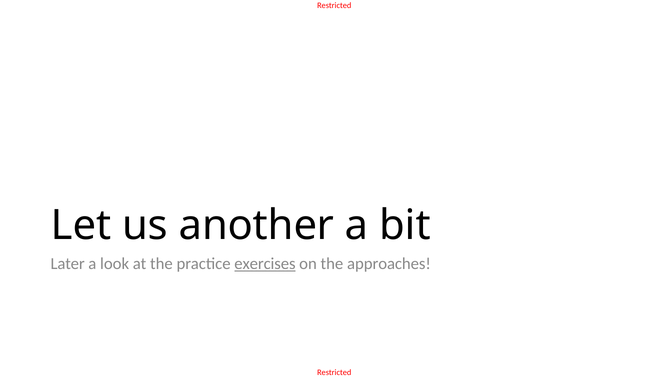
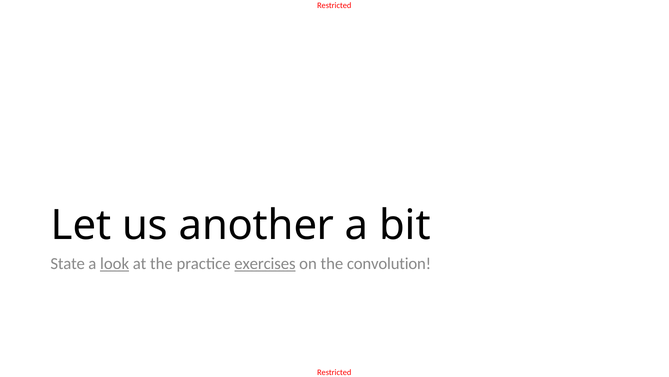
Later: Later -> State
look underline: none -> present
approaches: approaches -> convolution
